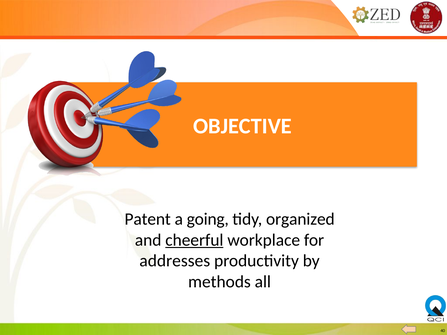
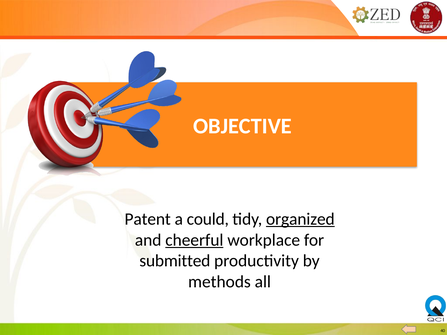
going: going -> could
organized underline: none -> present
addresses: addresses -> submitted
